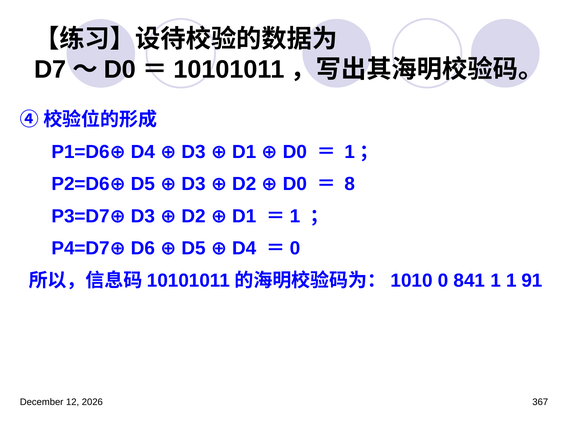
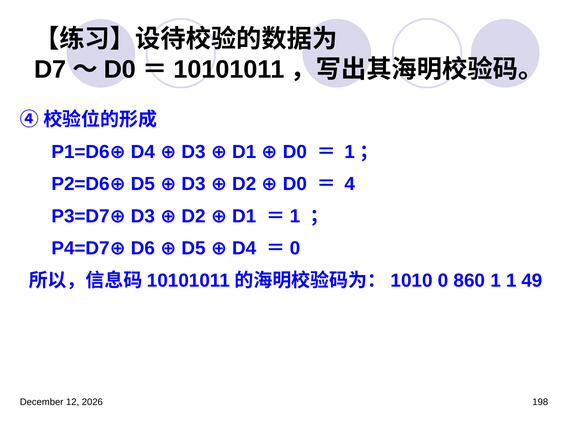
8: 8 -> 4
841: 841 -> 860
91: 91 -> 49
367: 367 -> 198
